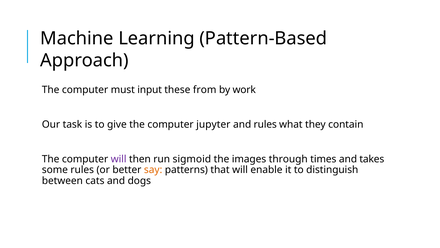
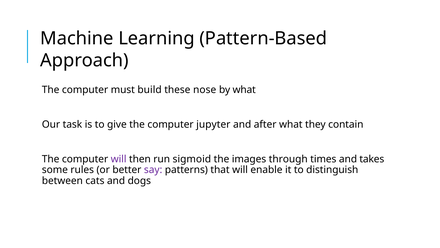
input: input -> build
from: from -> nose
by work: work -> what
and rules: rules -> after
say colour: orange -> purple
